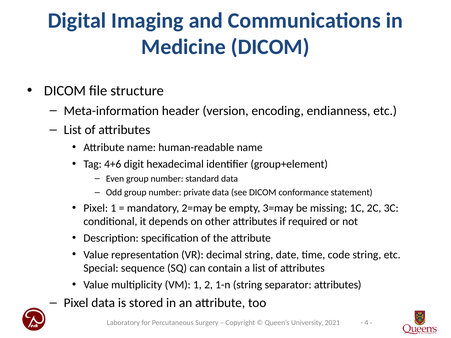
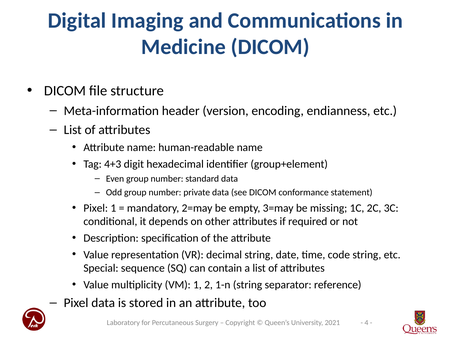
4+6: 4+6 -> 4+3
separator attributes: attributes -> reference
